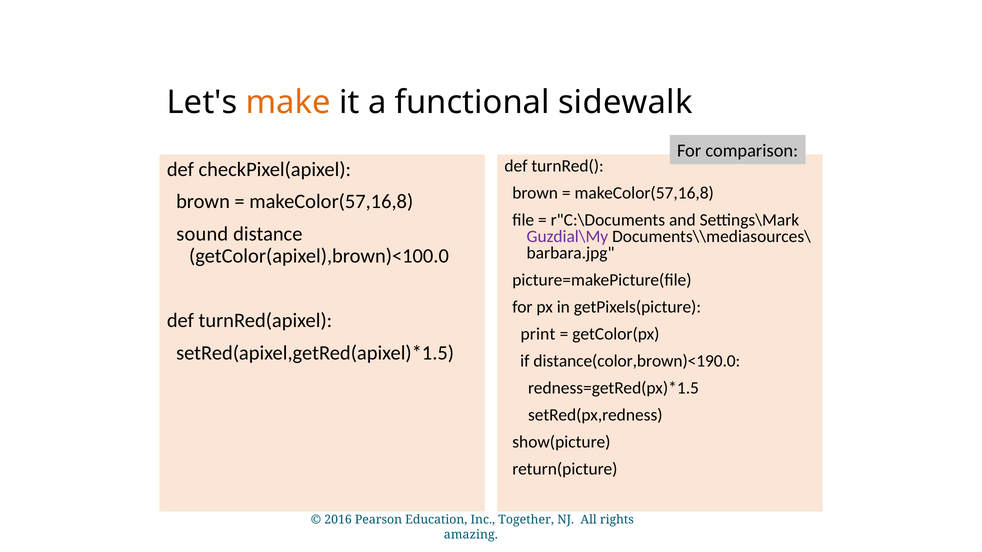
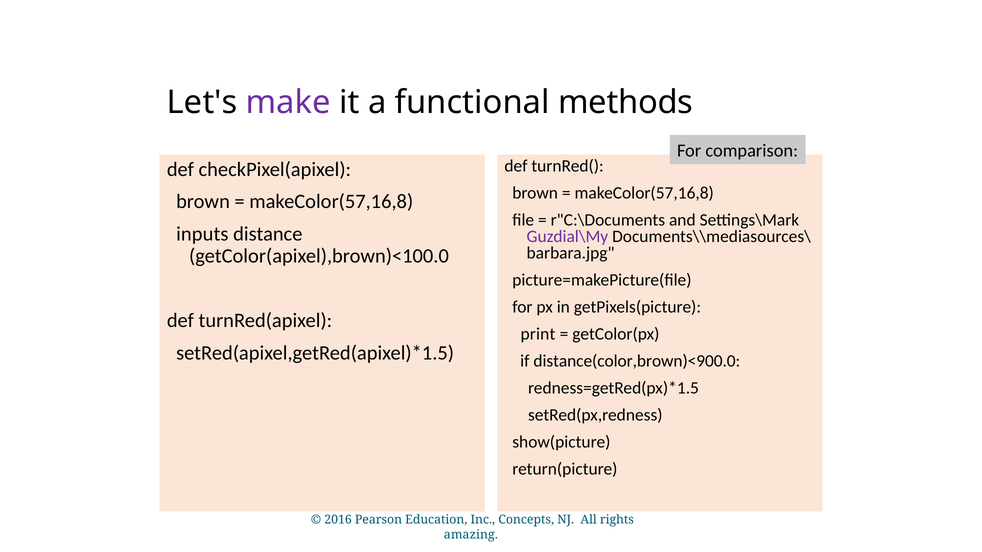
make colour: orange -> purple
sidewalk: sidewalk -> methods
sound: sound -> inputs
distance(color,brown)<190.0: distance(color,brown)<190.0 -> distance(color,brown)<900.0
Together: Together -> Concepts
